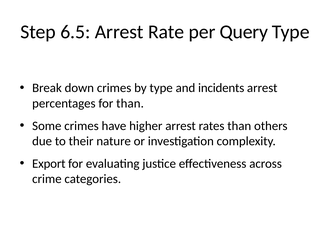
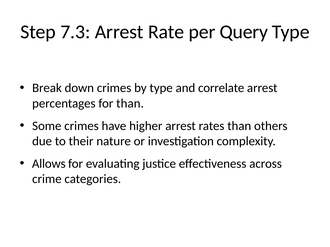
6.5: 6.5 -> 7.3
incidents: incidents -> correlate
Export: Export -> Allows
